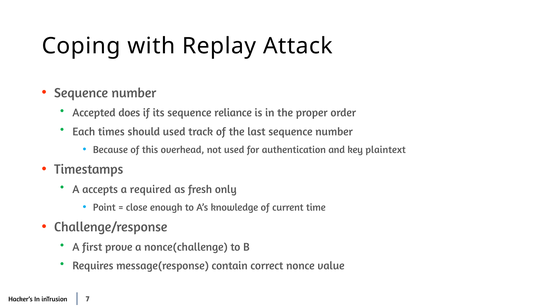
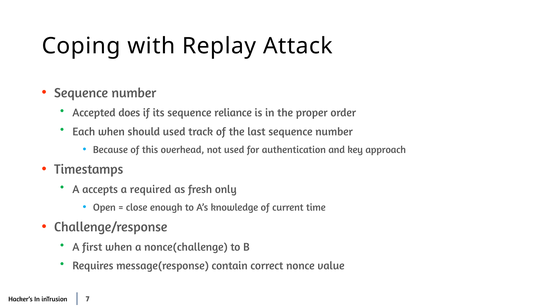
Each times: times -> when
plaintext: plaintext -> approach
Point: Point -> Open
first prove: prove -> when
